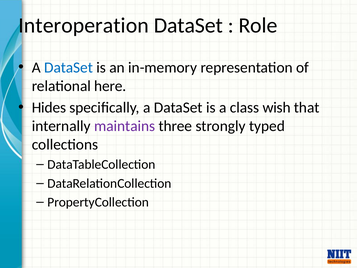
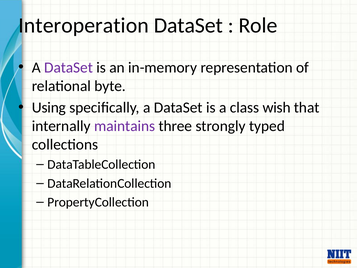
DataSet at (69, 67) colour: blue -> purple
here: here -> byte
Hides: Hides -> Using
